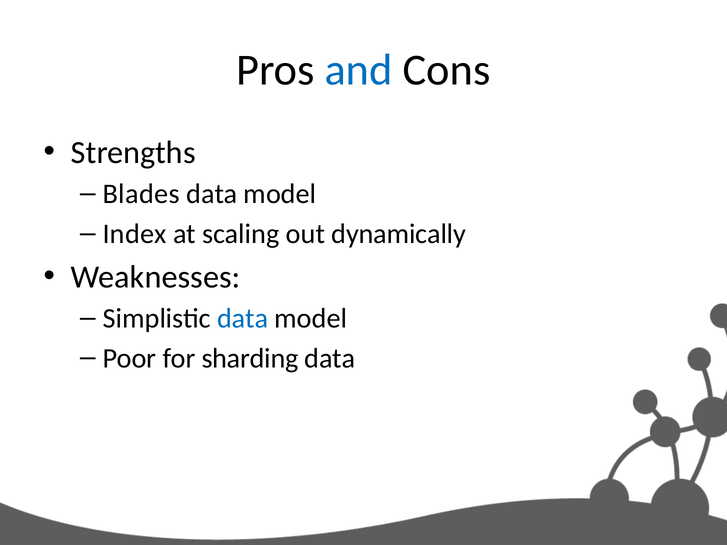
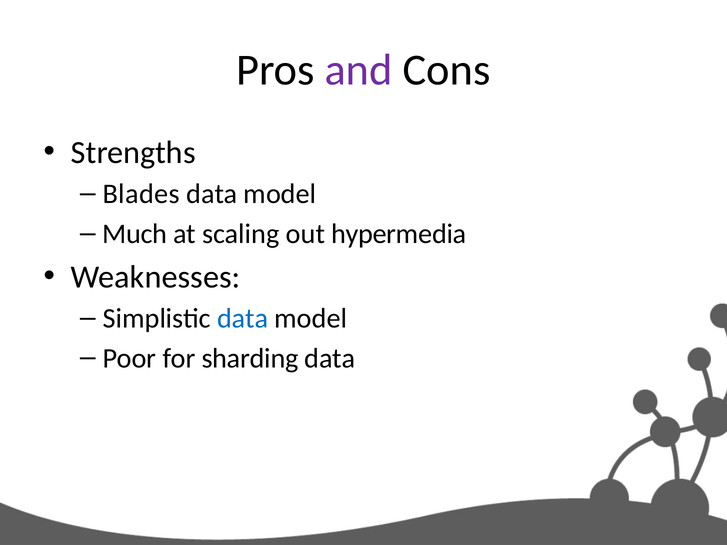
and colour: blue -> purple
Index: Index -> Much
dynamically: dynamically -> hypermedia
